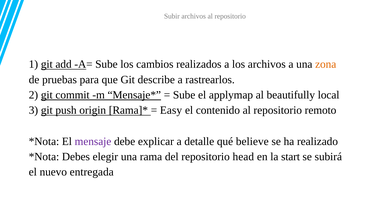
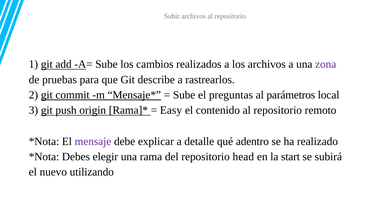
zona colour: orange -> purple
applymap: applymap -> preguntas
beautifully: beautifully -> parámetros
believe: believe -> adentro
entregada: entregada -> utilizando
